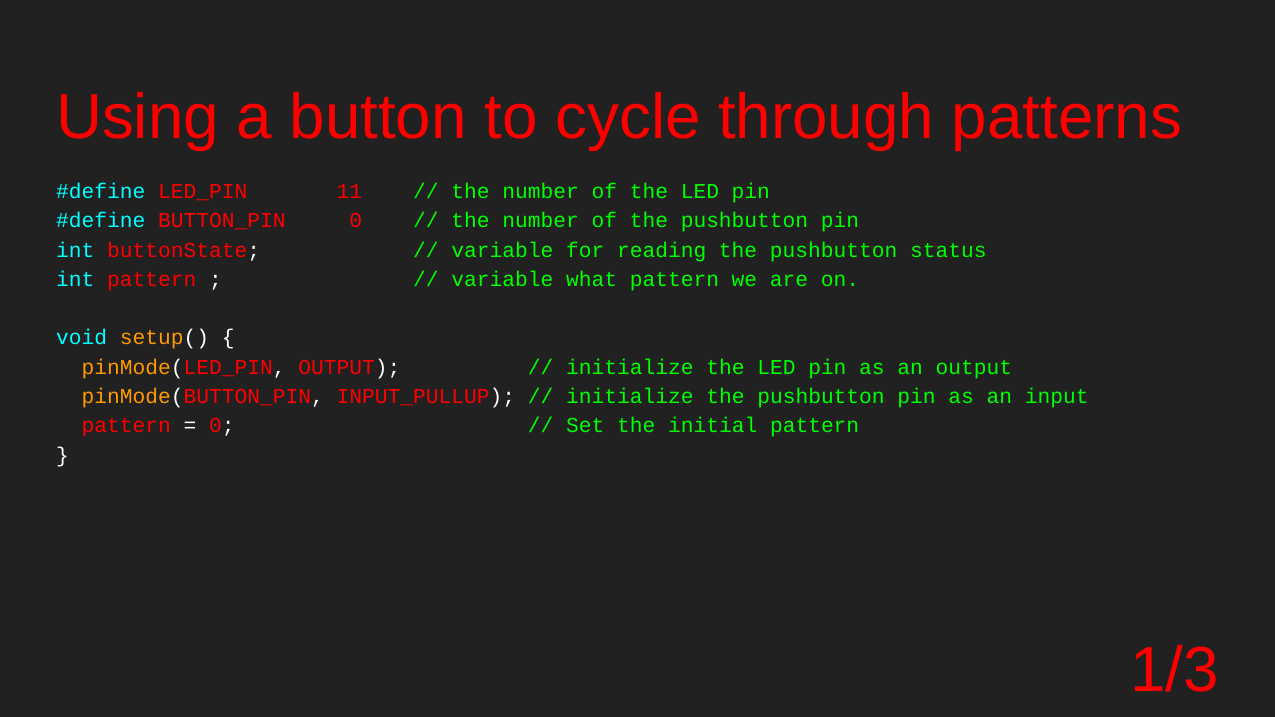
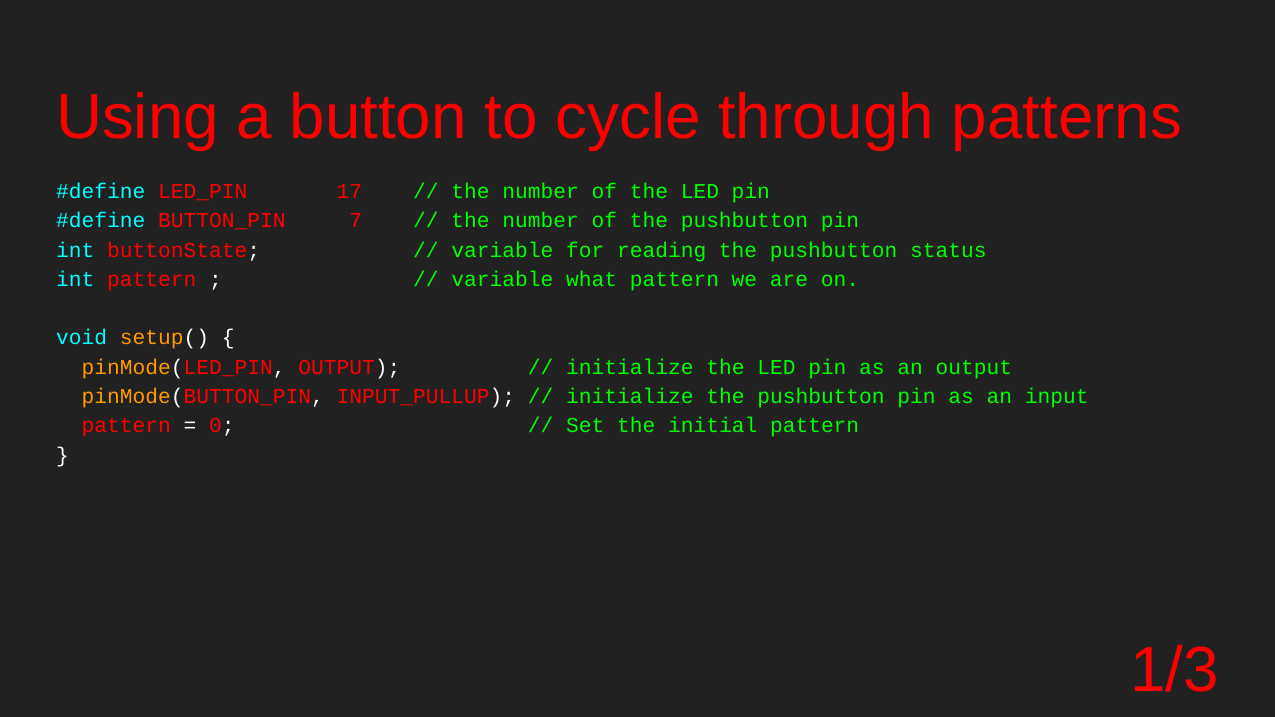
11: 11 -> 17
BUTTON_PIN 0: 0 -> 7
